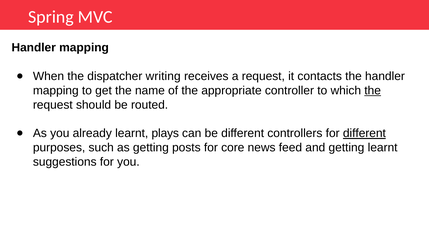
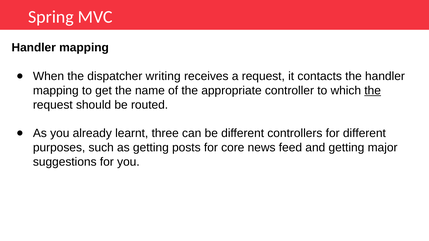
plays: plays -> three
different at (364, 134) underline: present -> none
getting learnt: learnt -> major
